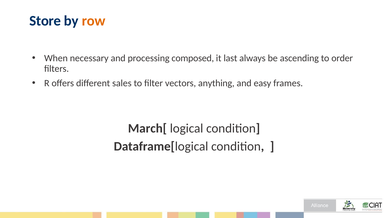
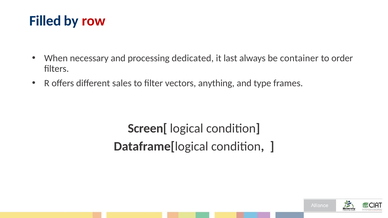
Store: Store -> Filled
row colour: orange -> red
composed: composed -> dedicated
ascending: ascending -> container
easy: easy -> type
March[: March[ -> Screen[
